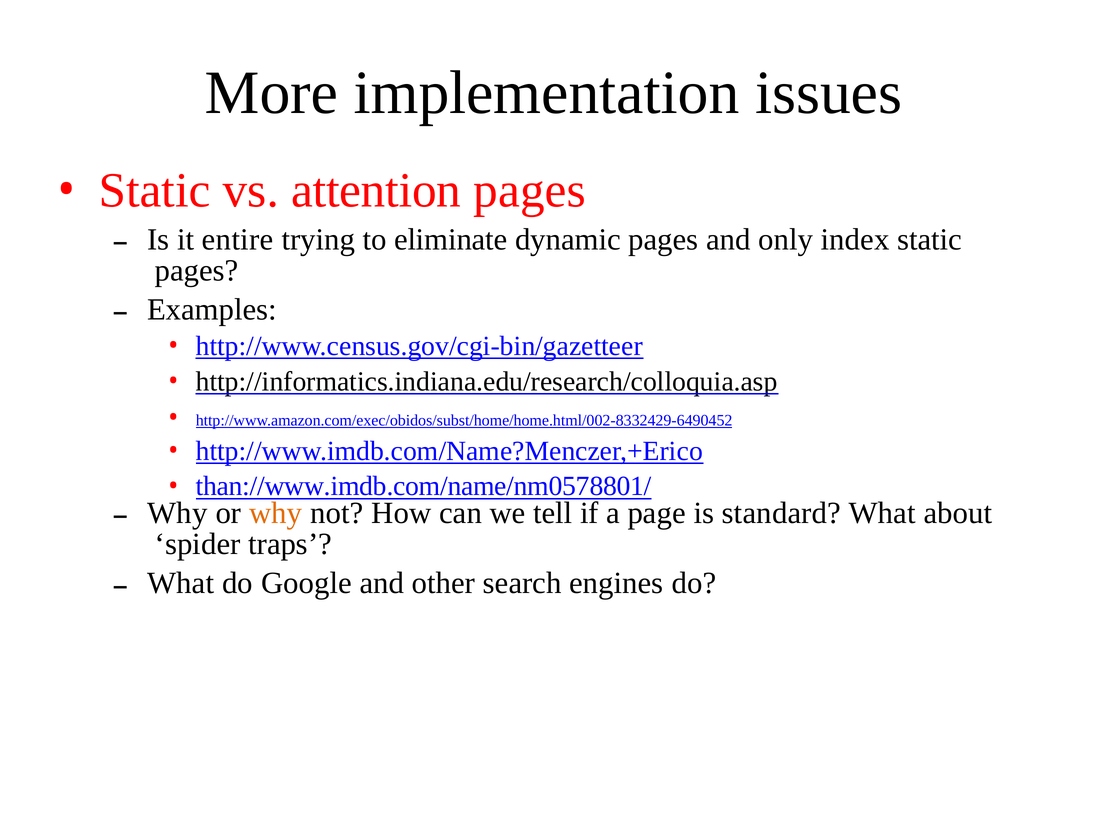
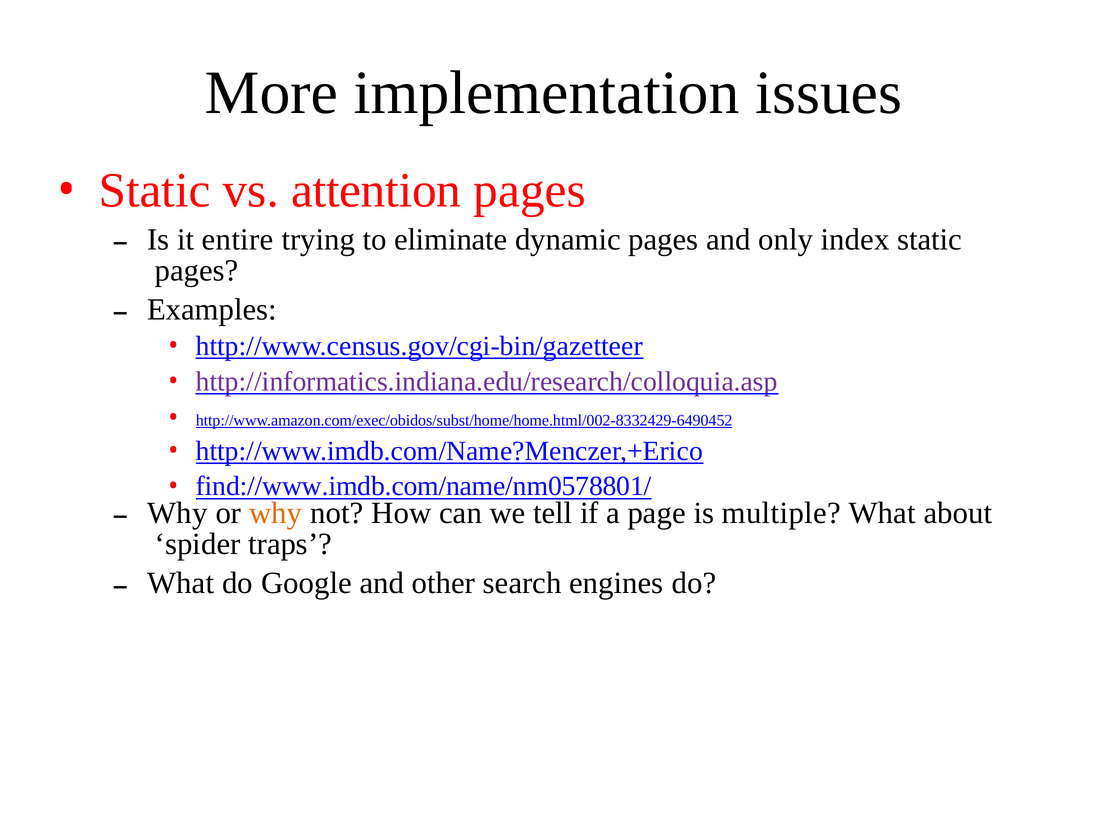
http://informatics.indiana.edu/research/colloquia.asp colour: black -> purple
than://www.imdb.com/name/nm0578801/: than://www.imdb.com/name/nm0578801/ -> find://www.imdb.com/name/nm0578801/
standard: standard -> multiple
